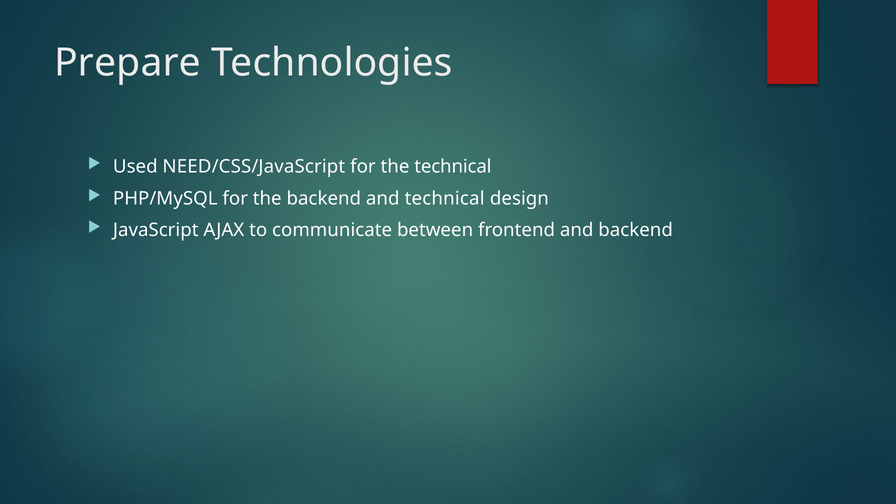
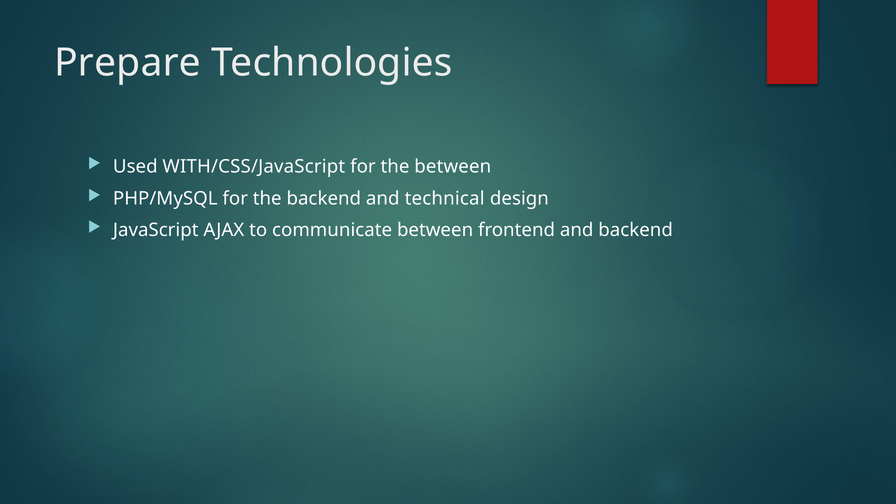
NEED/CSS/JavaScript: NEED/CSS/JavaScript -> WITH/CSS/JavaScript
the technical: technical -> between
